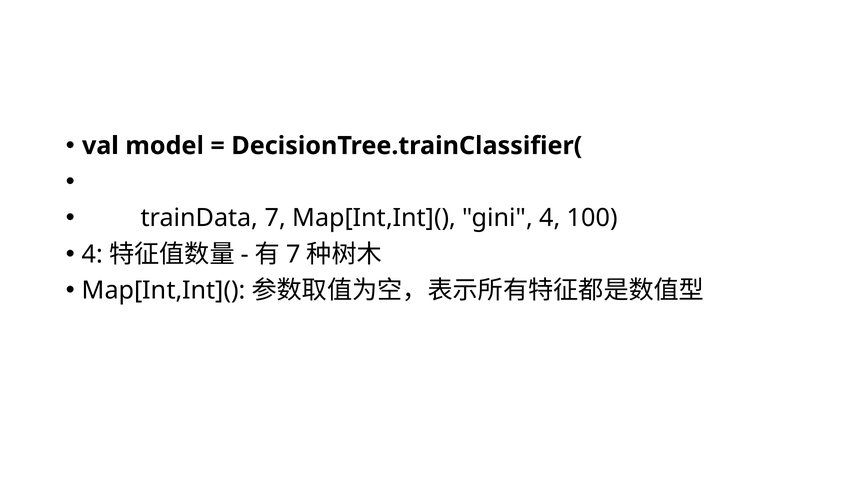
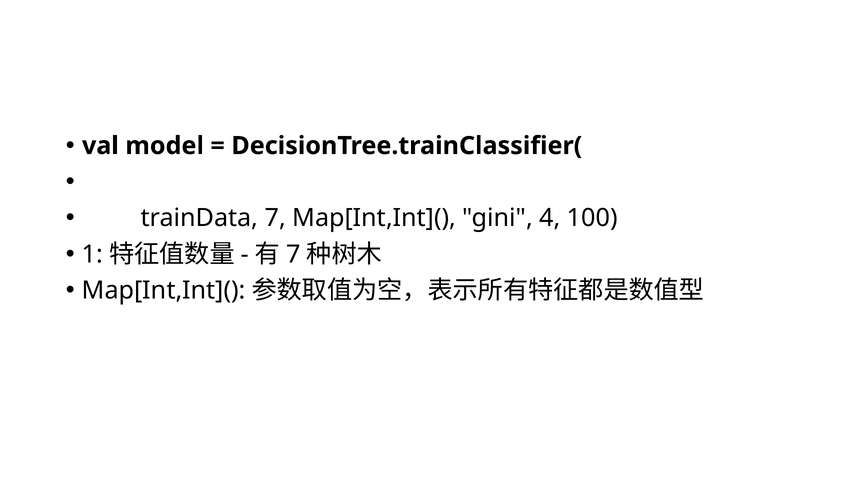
4 at (93, 254): 4 -> 1
